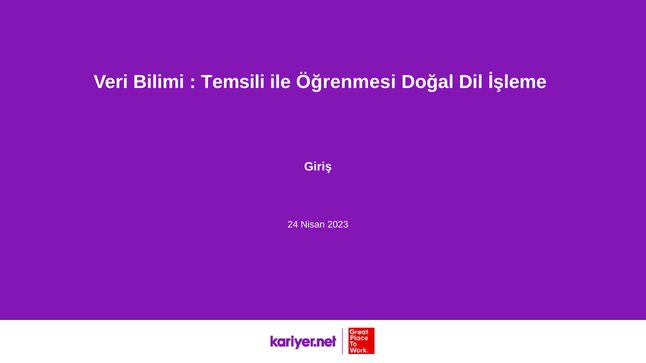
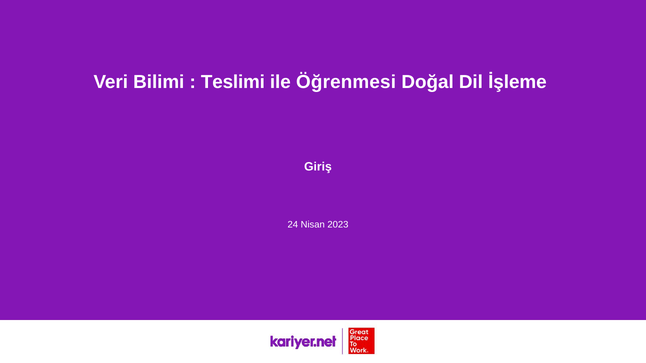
Temsili: Temsili -> Teslimi
